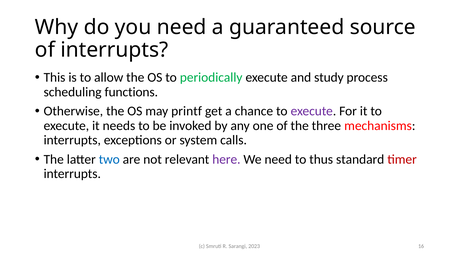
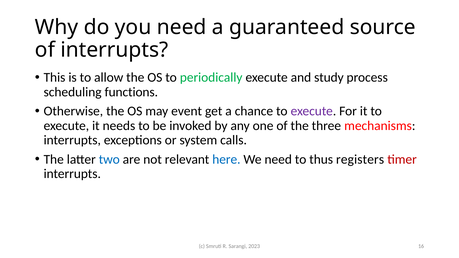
printf: printf -> event
here colour: purple -> blue
standard: standard -> registers
